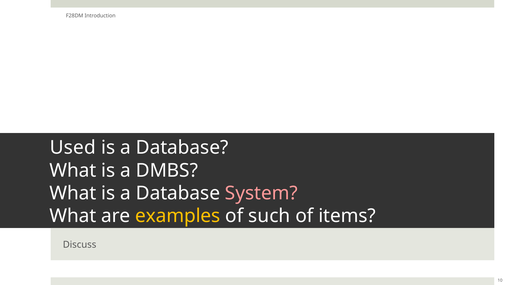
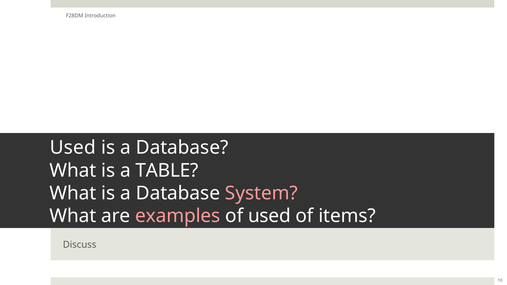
DMBS: DMBS -> TABLE
examples colour: yellow -> pink
of such: such -> used
